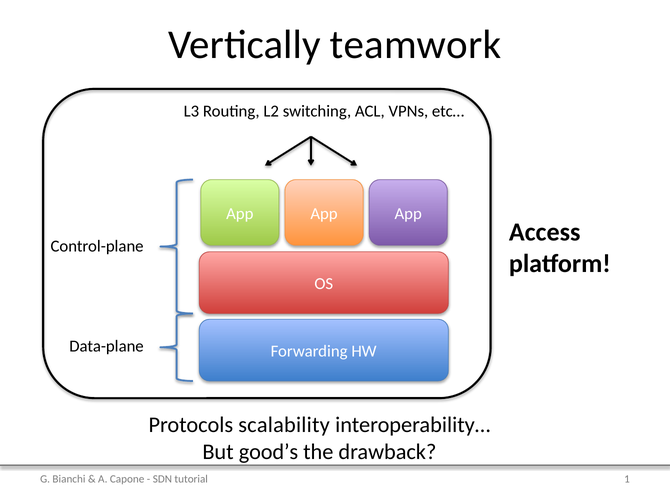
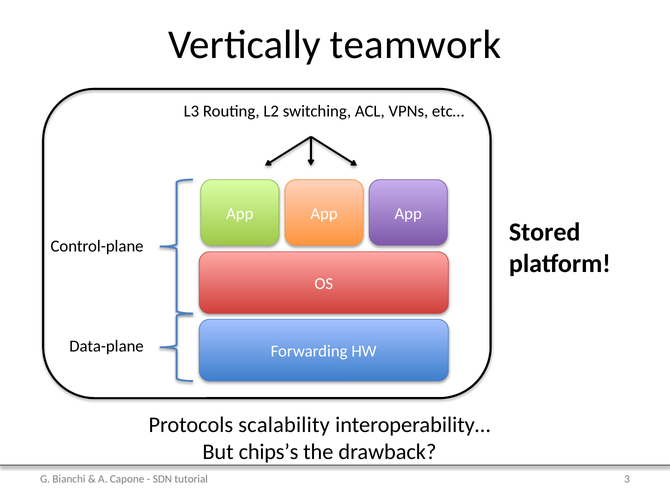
Access: Access -> Stored
good’s: good’s -> chips’s
1: 1 -> 3
